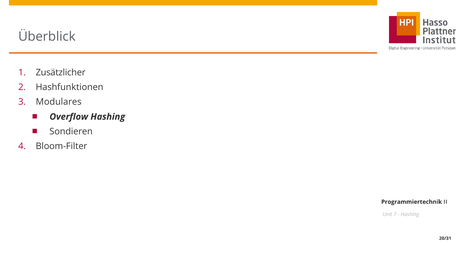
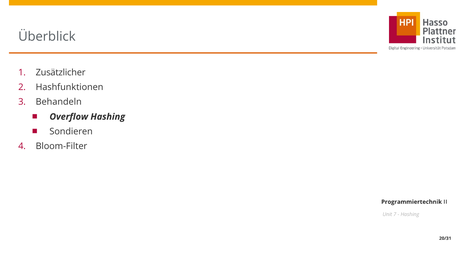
Modulares: Modulares -> Behandeln
